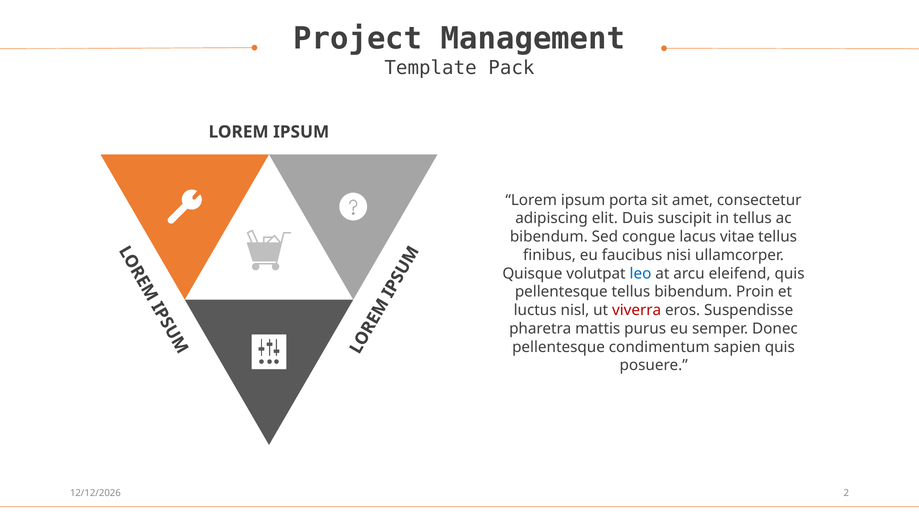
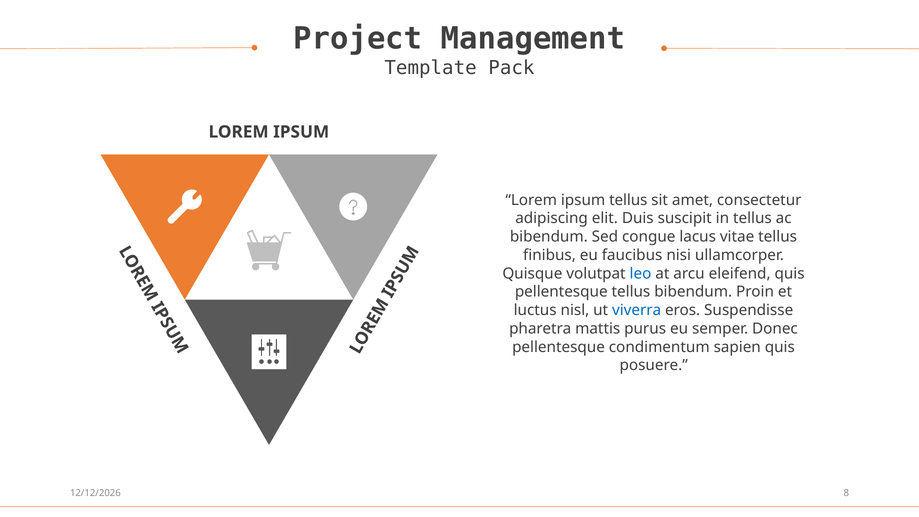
ipsum porta: porta -> tellus
viverra colour: red -> blue
2: 2 -> 8
